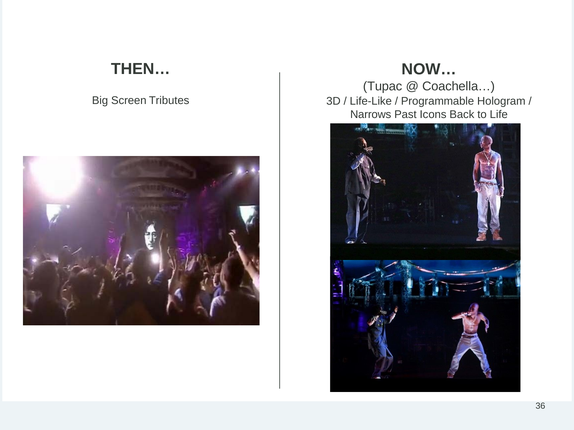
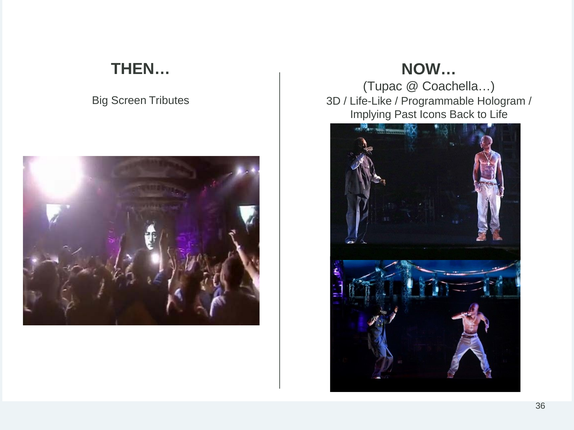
Narrows: Narrows -> Implying
